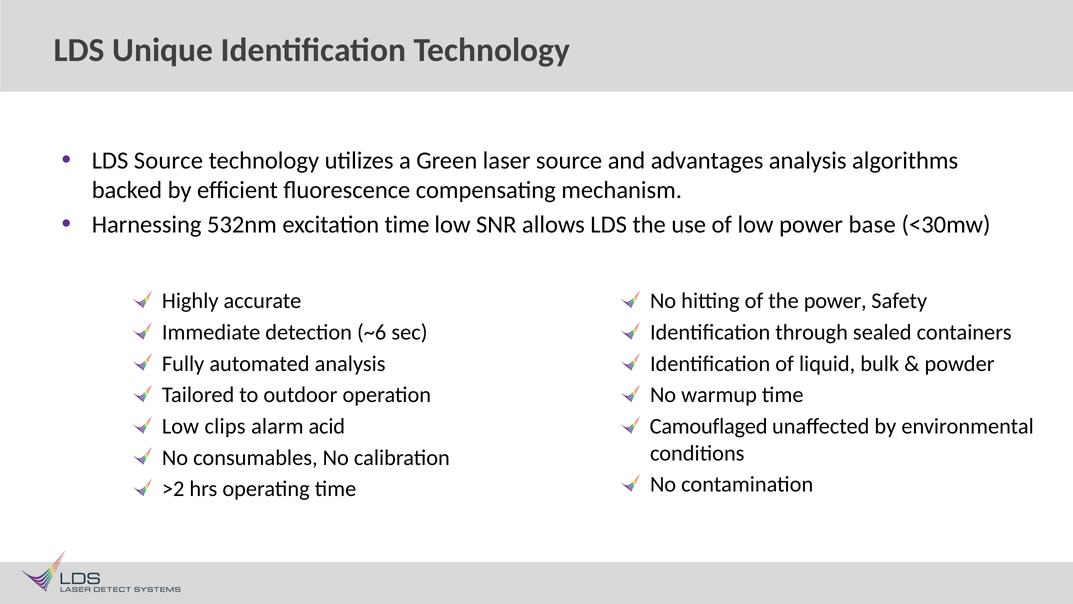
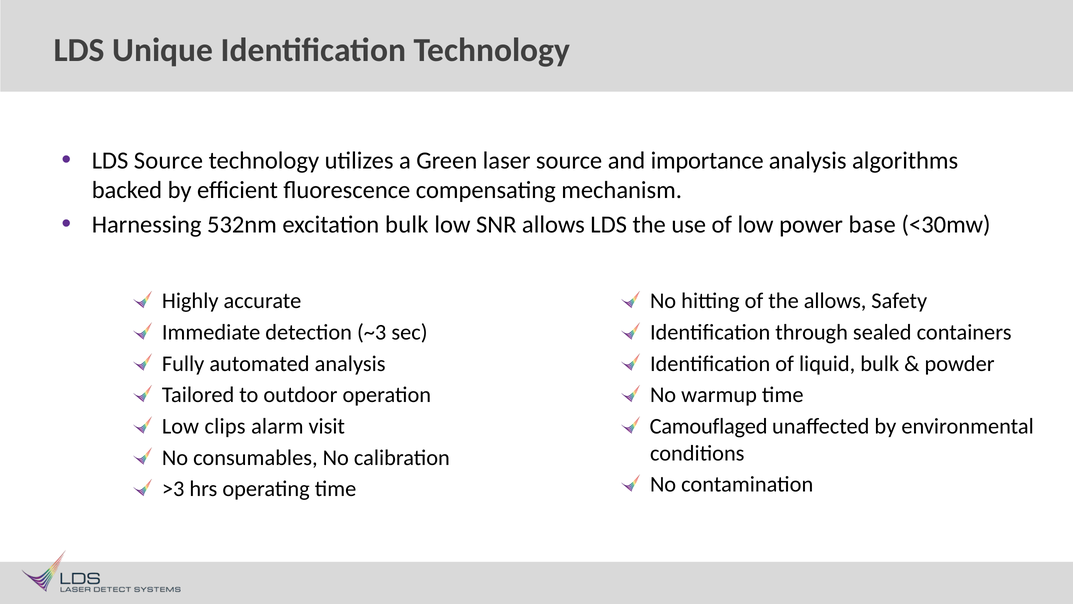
advantages: advantages -> importance
excitation time: time -> bulk
the power: power -> allows
~6: ~6 -> ~3
acid: acid -> visit
>2: >2 -> >3
